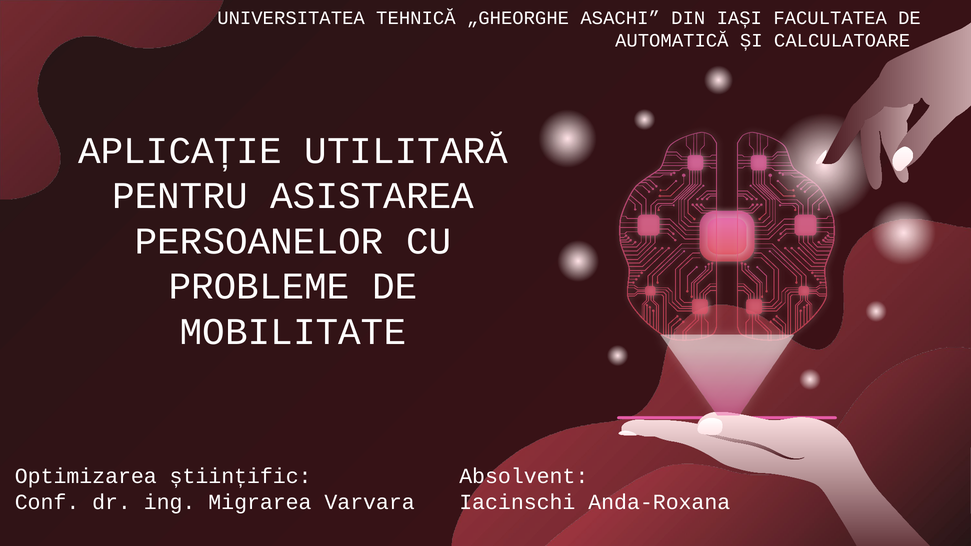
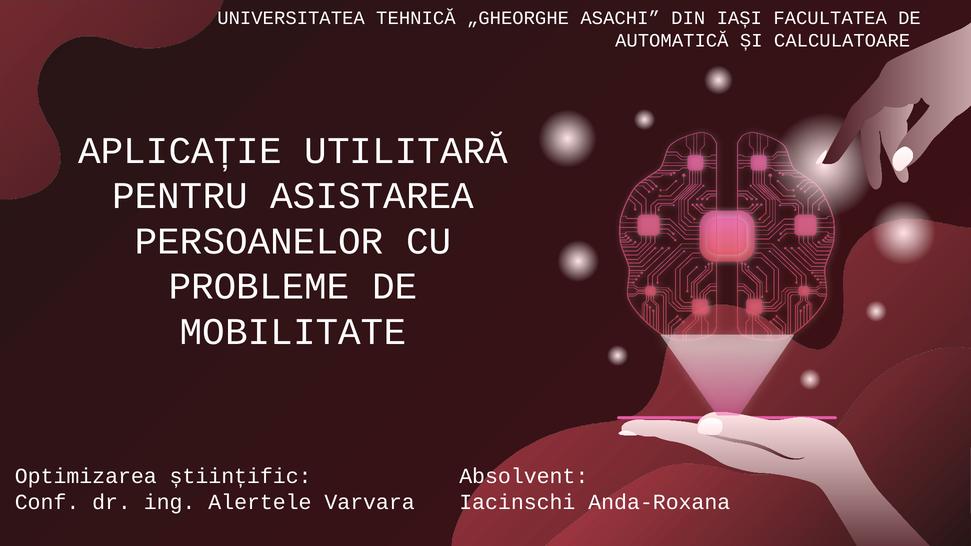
Migrarea: Migrarea -> Alertele
